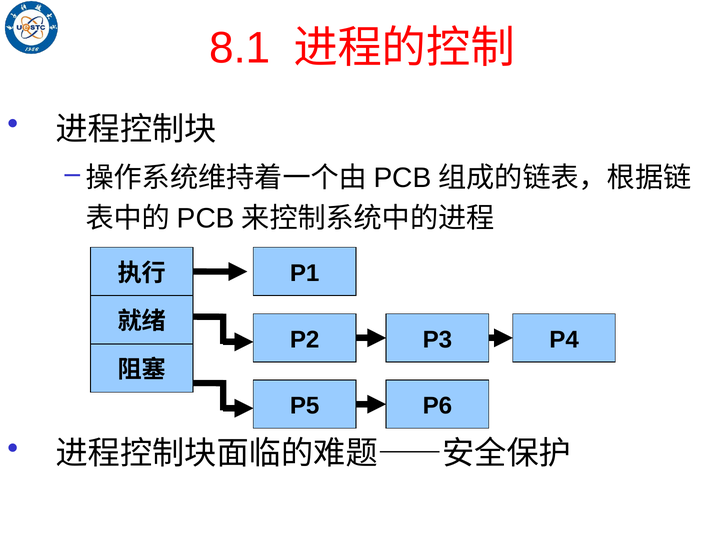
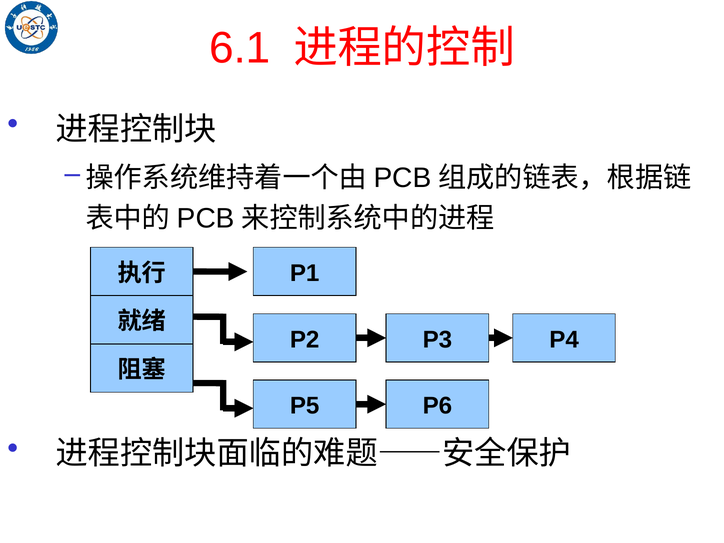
8.1: 8.1 -> 6.1
